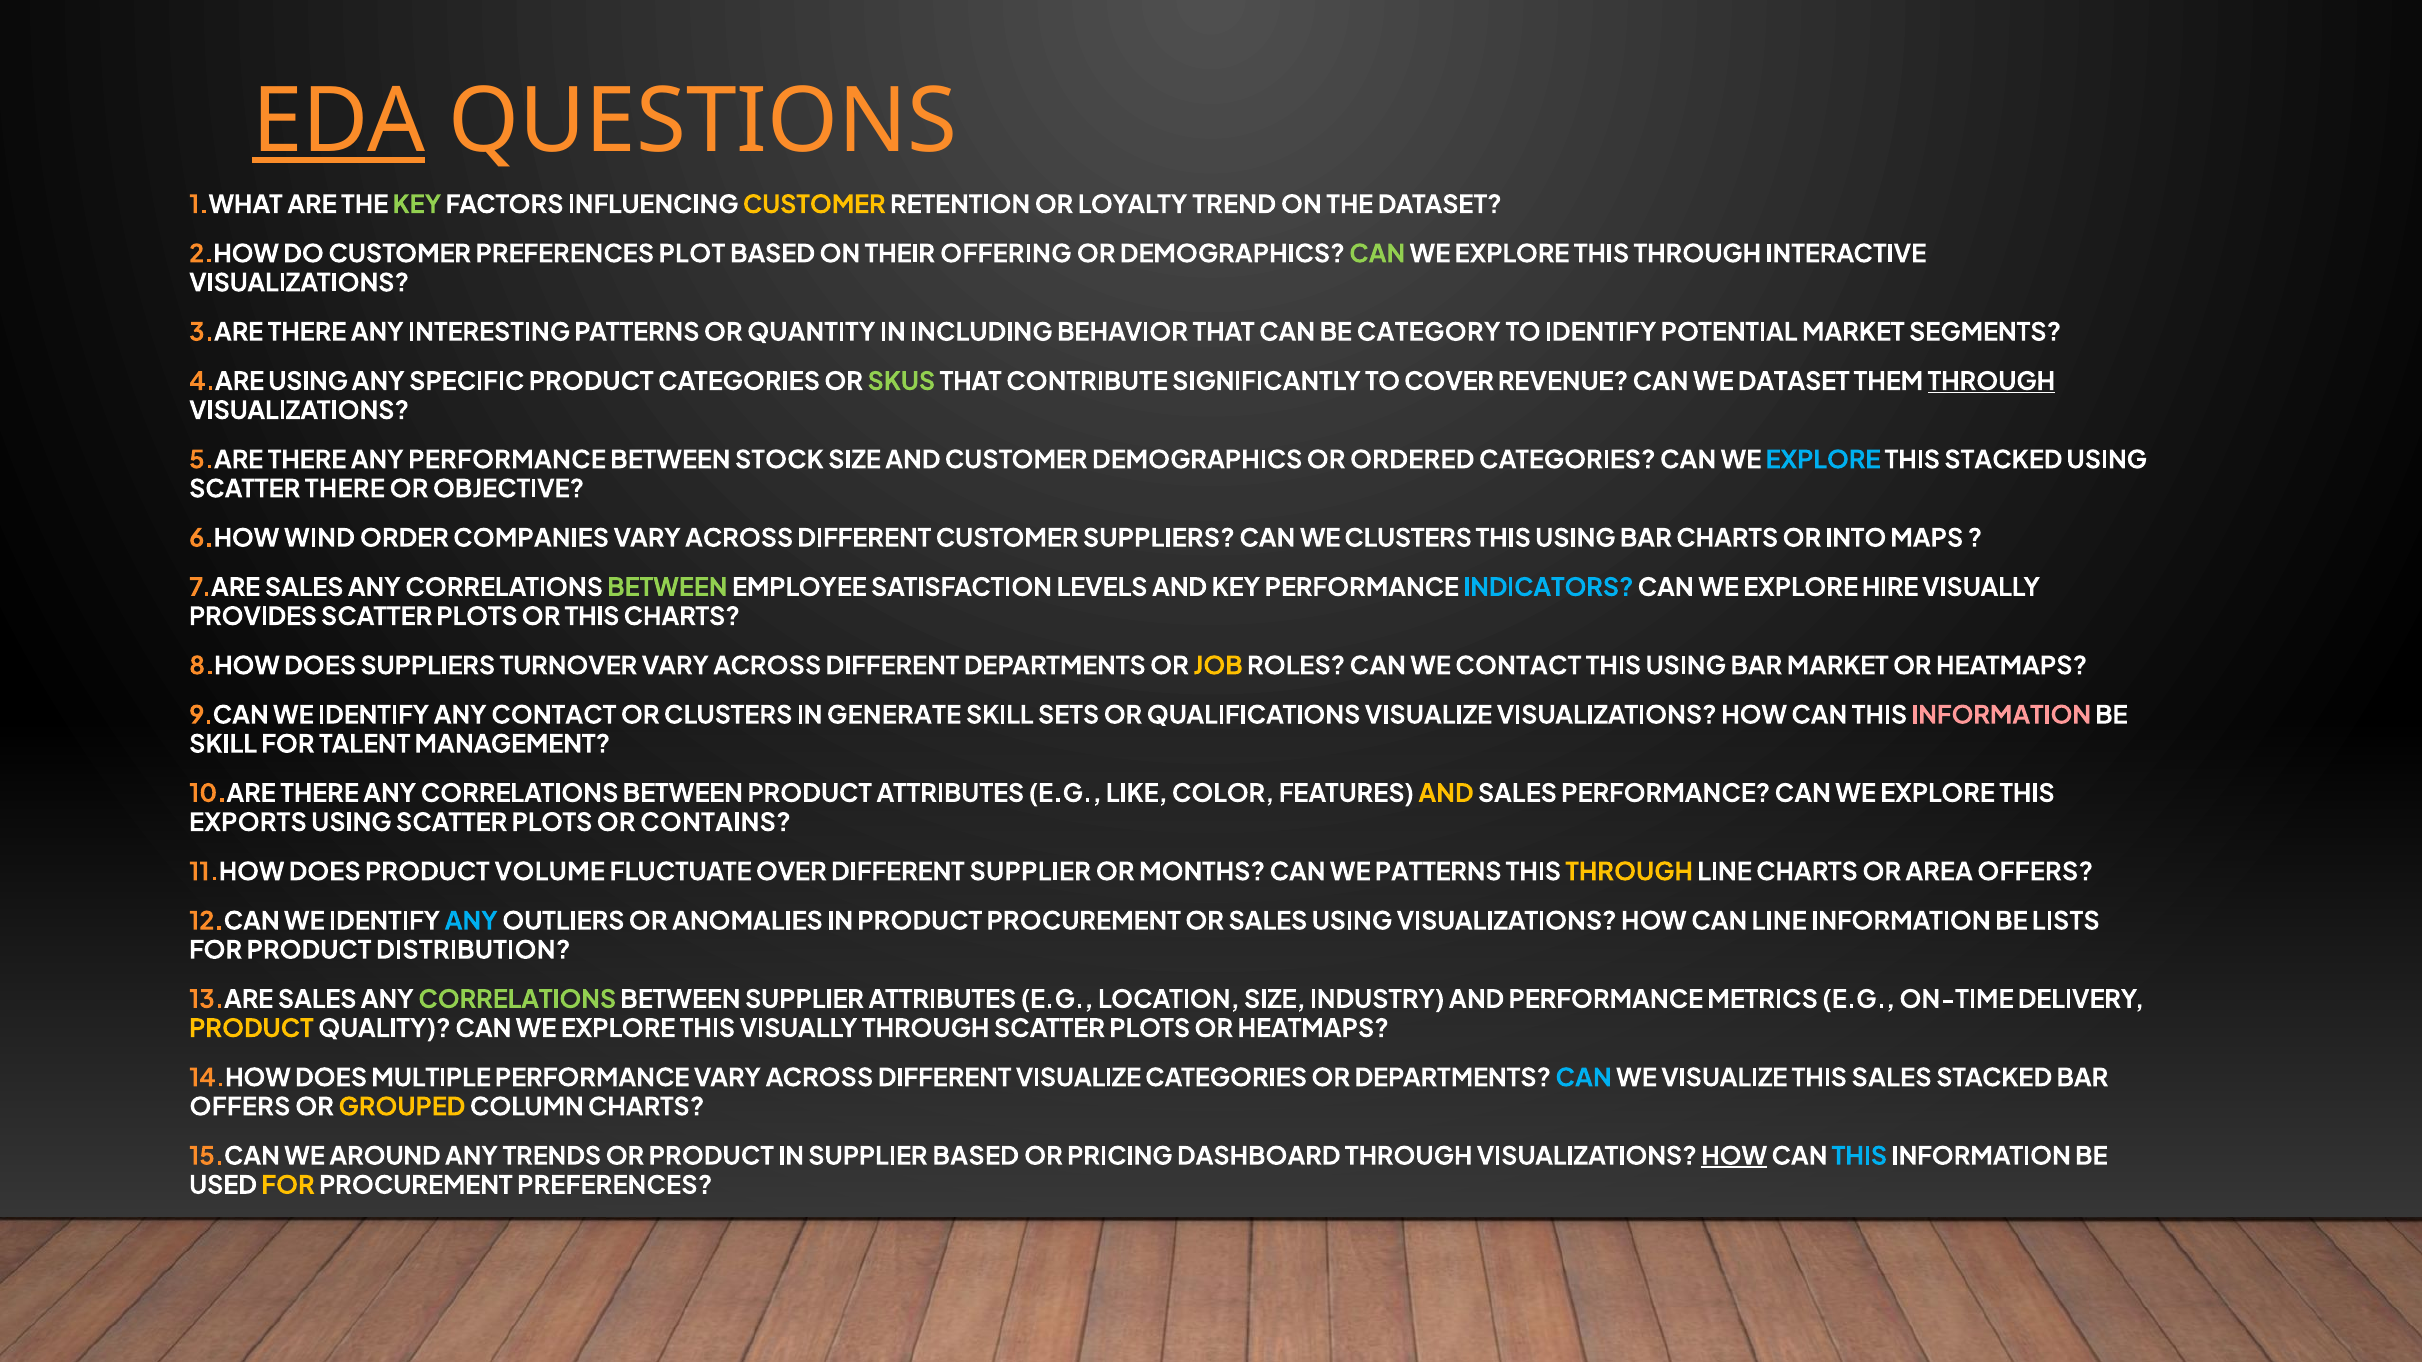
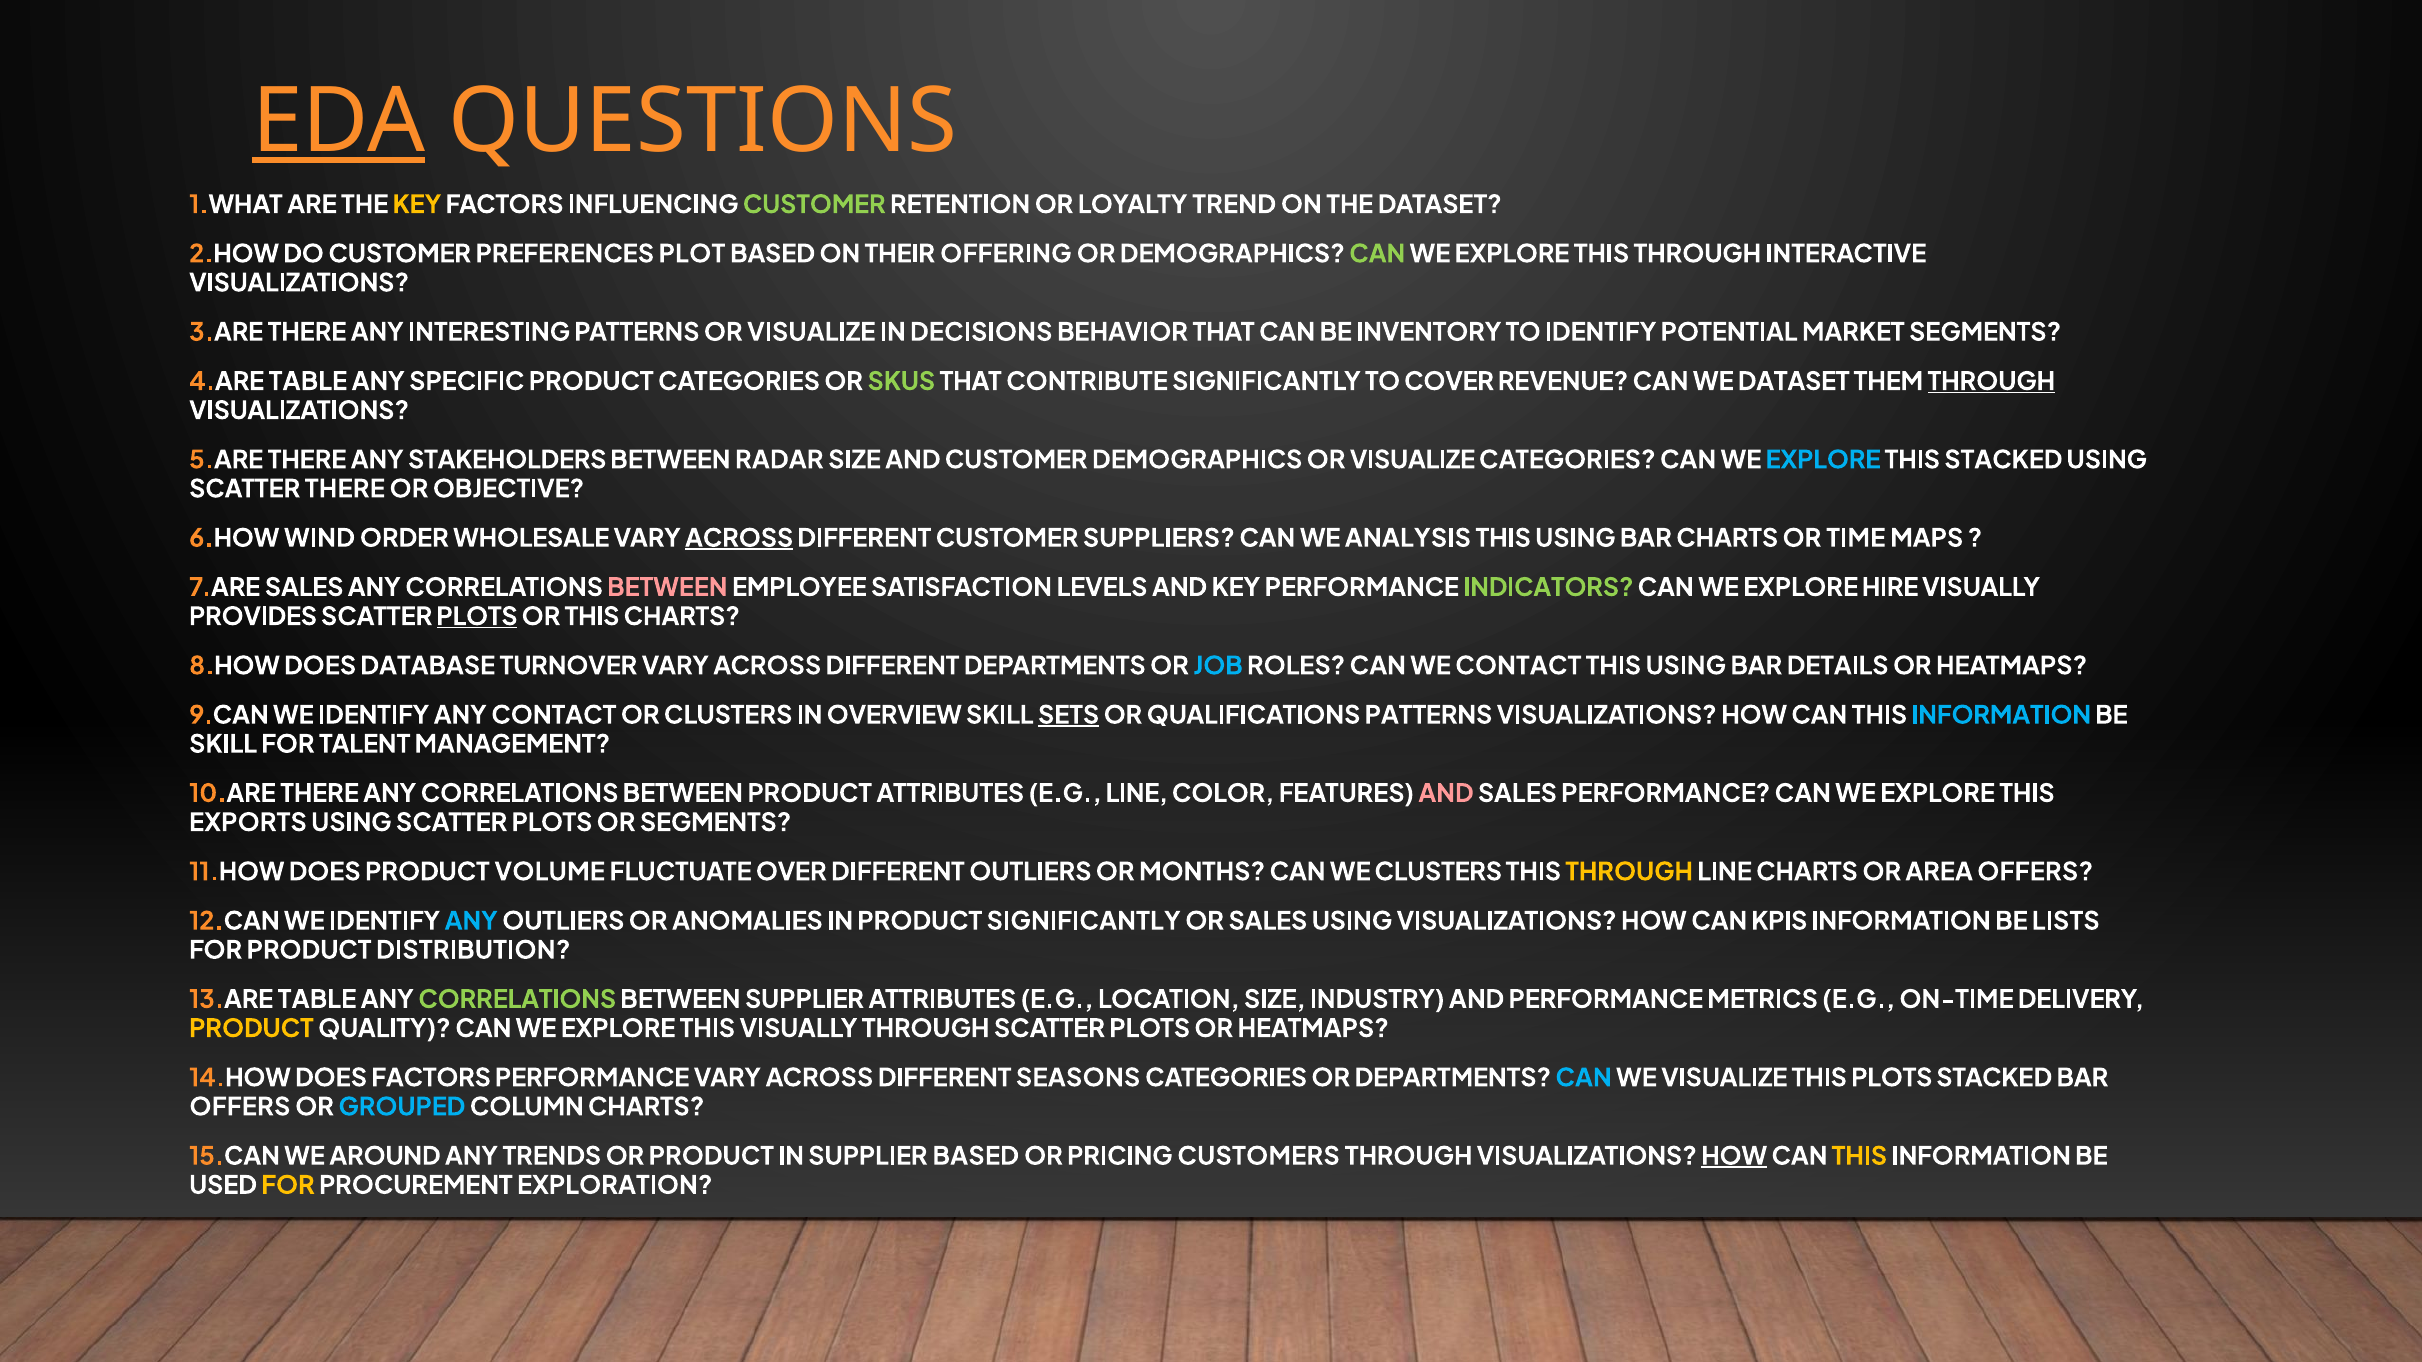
KEY at (417, 205) colour: light green -> yellow
CUSTOMER at (814, 205) colour: yellow -> light green
PATTERNS OR QUANTITY: QUANTITY -> VISUALIZE
INCLUDING: INCLUDING -> DECISIONS
CATEGORY: CATEGORY -> INVENTORY
USING at (308, 382): USING -> TABLE
ANY PERFORMANCE: PERFORMANCE -> STAKEHOLDERS
STOCK: STOCK -> RADAR
DEMOGRAPHICS OR ORDERED: ORDERED -> VISUALIZE
COMPANIES: COMPANIES -> WHOLESALE
ACROSS at (739, 539) underline: none -> present
WE CLUSTERS: CLUSTERS -> ANALYSIS
INTO: INTO -> TIME
BETWEEN at (667, 588) colour: light green -> pink
INDICATORS colour: light blue -> light green
PLOTS at (477, 617) underline: none -> present
DOES SUPPLIERS: SUPPLIERS -> DATABASE
JOB colour: yellow -> light blue
BAR MARKET: MARKET -> DETAILS
GENERATE: GENERATE -> OVERVIEW
SETS underline: none -> present
QUALIFICATIONS VISUALIZE: VISUALIZE -> PATTERNS
INFORMATION at (2001, 715) colour: pink -> light blue
E.G LIKE: LIKE -> LINE
AND at (1446, 794) colour: yellow -> pink
OR CONTAINS: CONTAINS -> SEGMENTS
DIFFERENT SUPPLIER: SUPPLIER -> OUTLIERS
WE PATTERNS: PATTERNS -> CLUSTERS
PRODUCT PROCUREMENT: PROCUREMENT -> SIGNIFICANTLY
CAN LINE: LINE -> KPIS
SALES at (317, 1000): SALES -> TABLE
DOES MULTIPLE: MULTIPLE -> FACTORS
DIFFERENT VISUALIZE: VISUALIZE -> SEASONS
THIS SALES: SALES -> PLOTS
GROUPED colour: yellow -> light blue
DASHBOARD: DASHBOARD -> CUSTOMERS
THIS at (1859, 1157) colour: light blue -> yellow
PROCUREMENT PREFERENCES: PREFERENCES -> EXPLORATION
